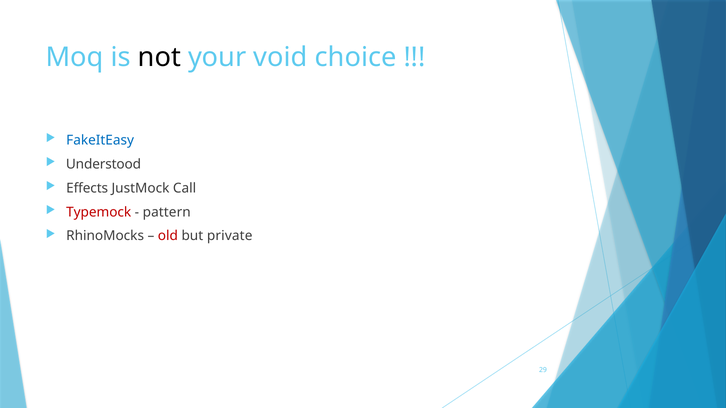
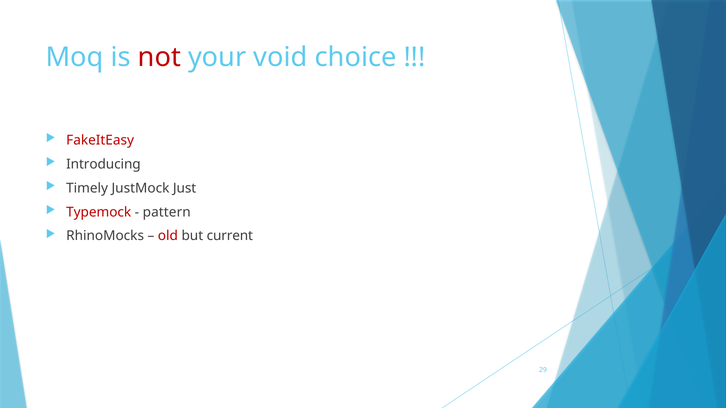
not colour: black -> red
FakeItEasy colour: blue -> red
Understood: Understood -> Introducing
Effects: Effects -> Timely
Call: Call -> Just
private: private -> current
